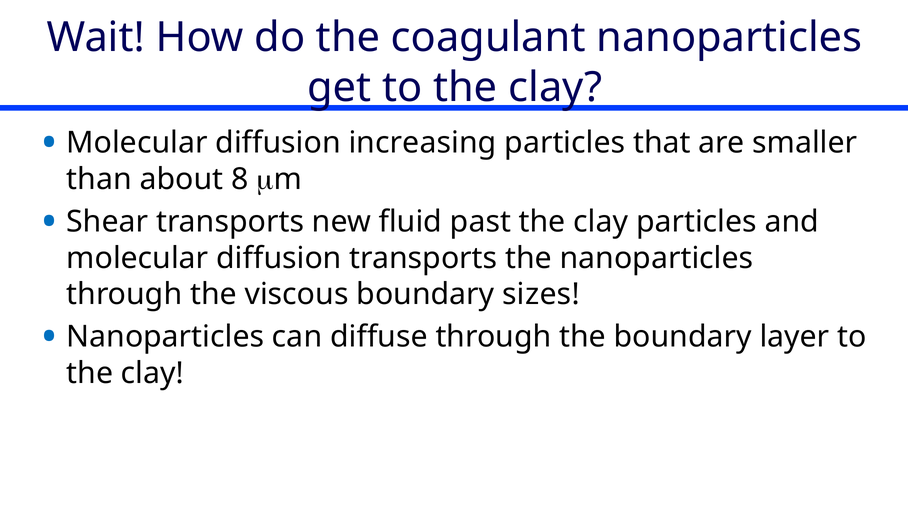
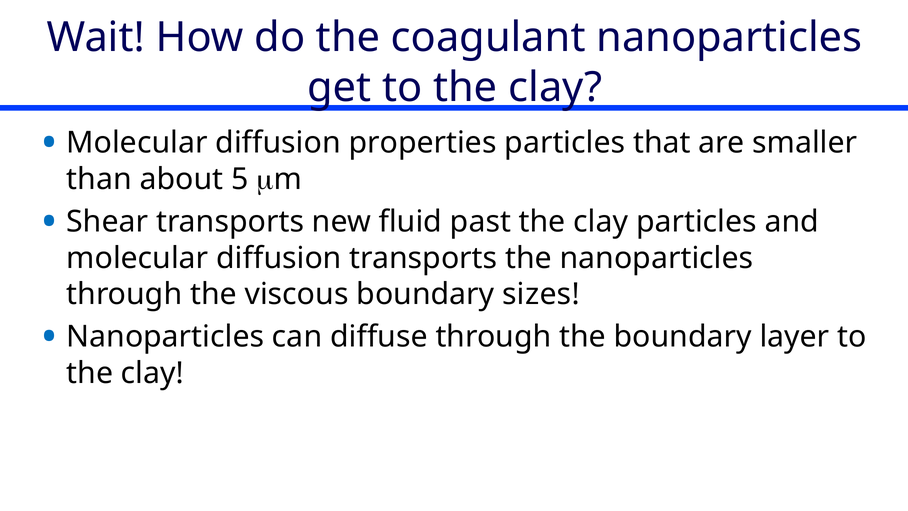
increasing: increasing -> properties
8: 8 -> 5
